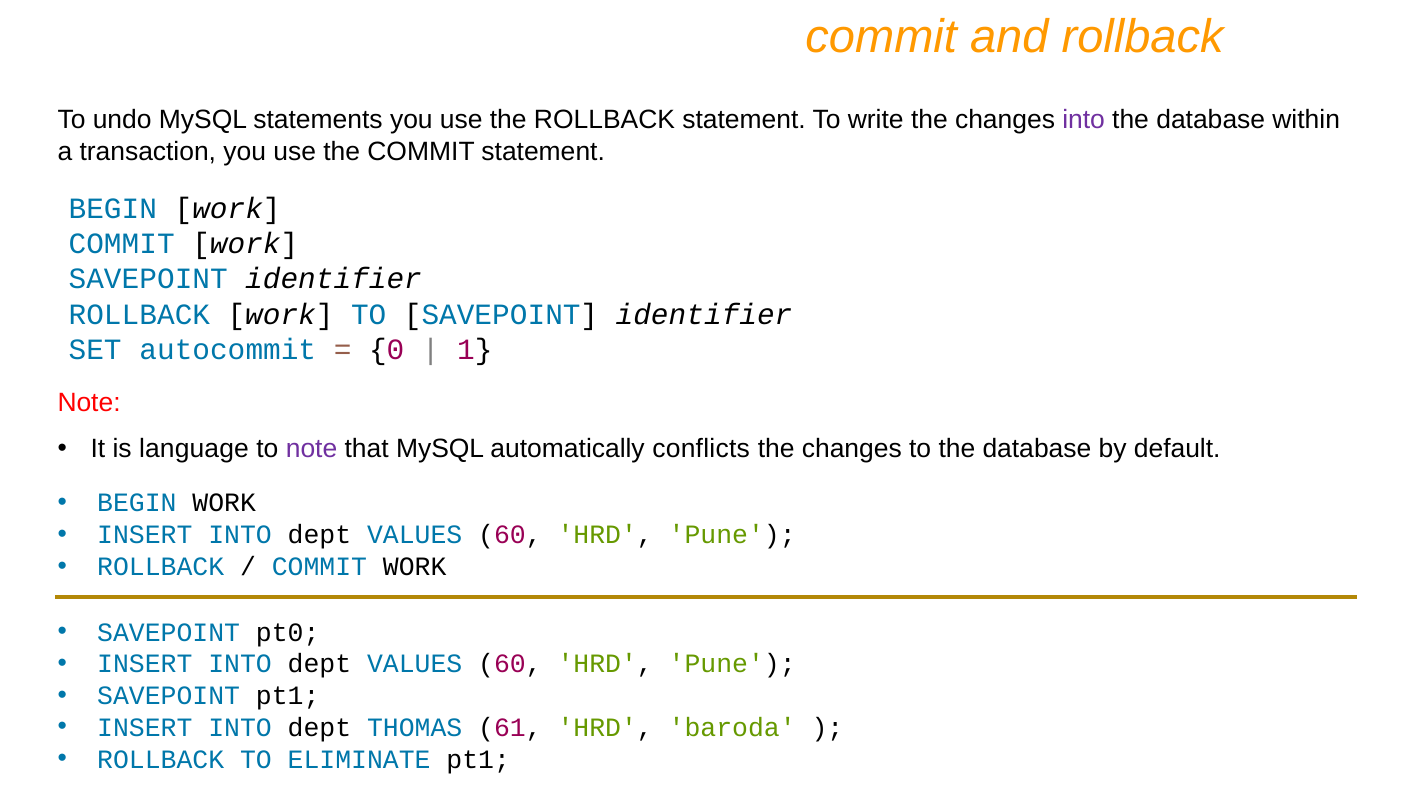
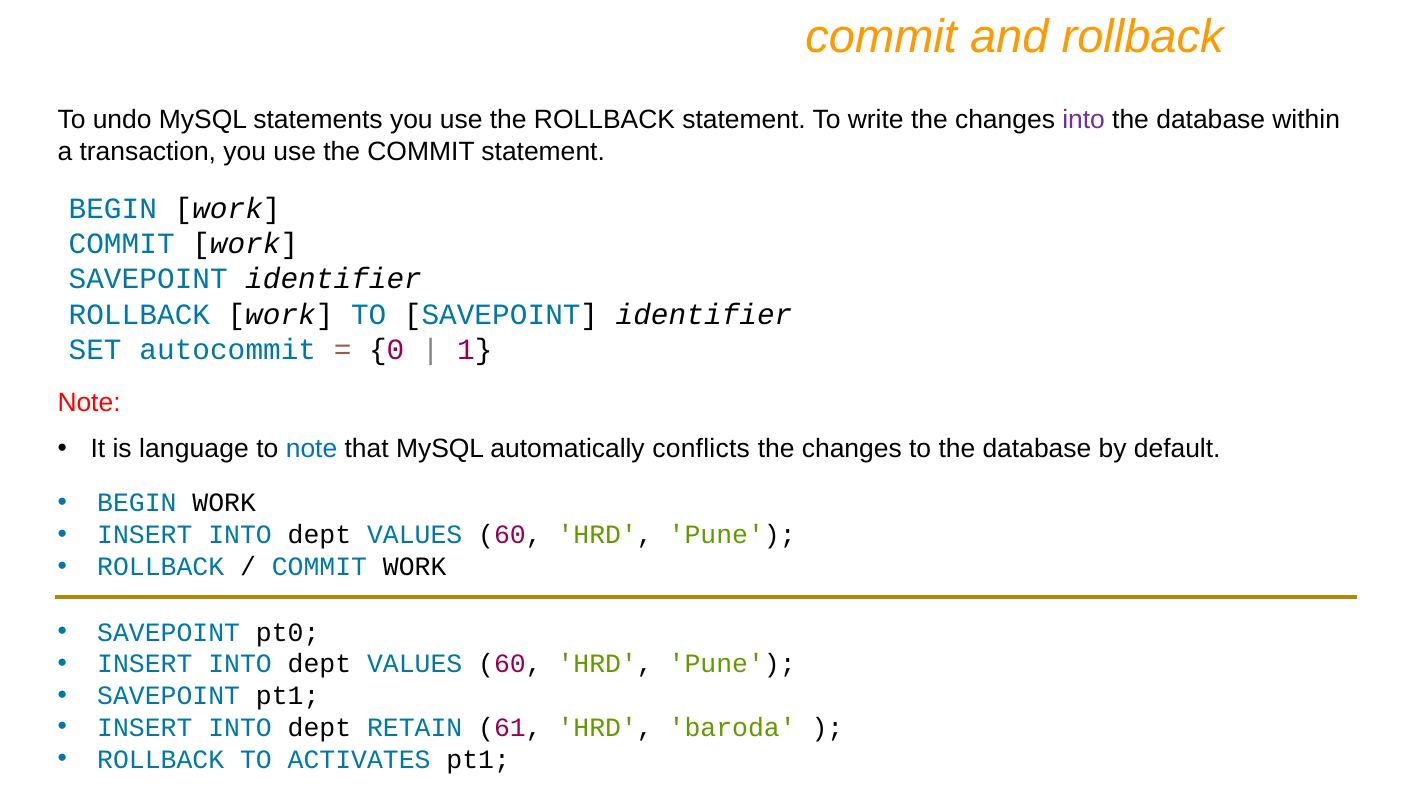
note at (312, 449) colour: purple -> blue
THOMAS: THOMAS -> RETAIN
ELIMINATE: ELIMINATE -> ACTIVATES
